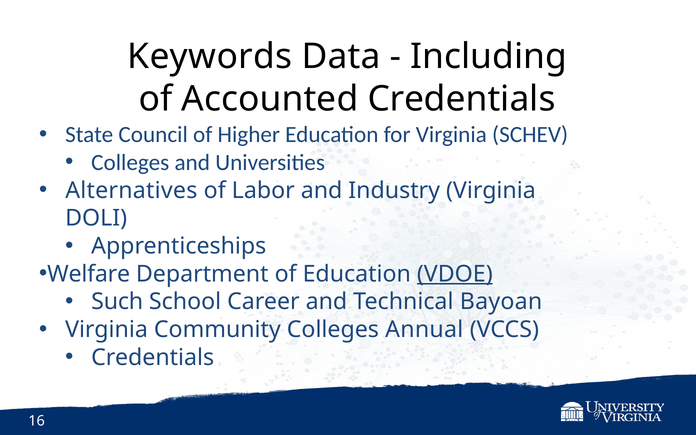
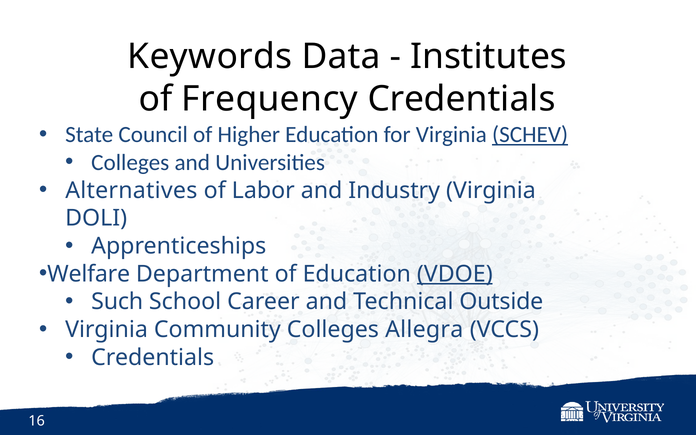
Including: Including -> Institutes
Accounted: Accounted -> Frequency
SCHEV underline: none -> present
Bayoan: Bayoan -> Outside
Annual: Annual -> Allegra
